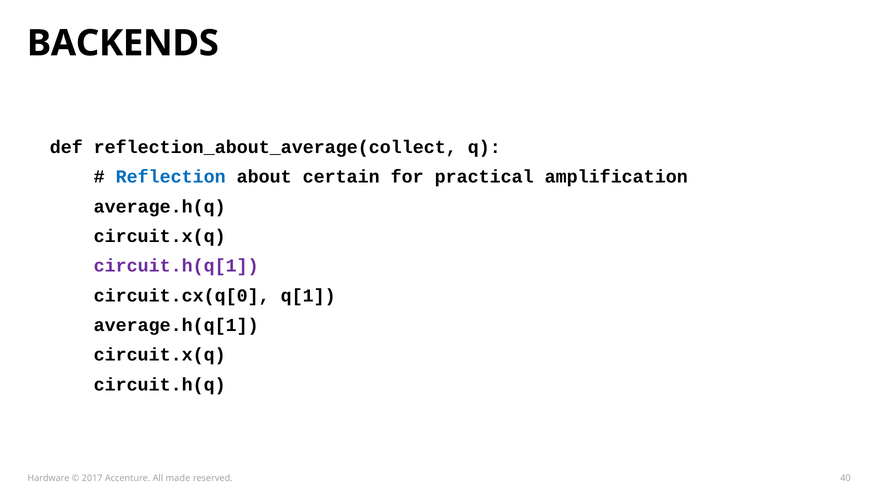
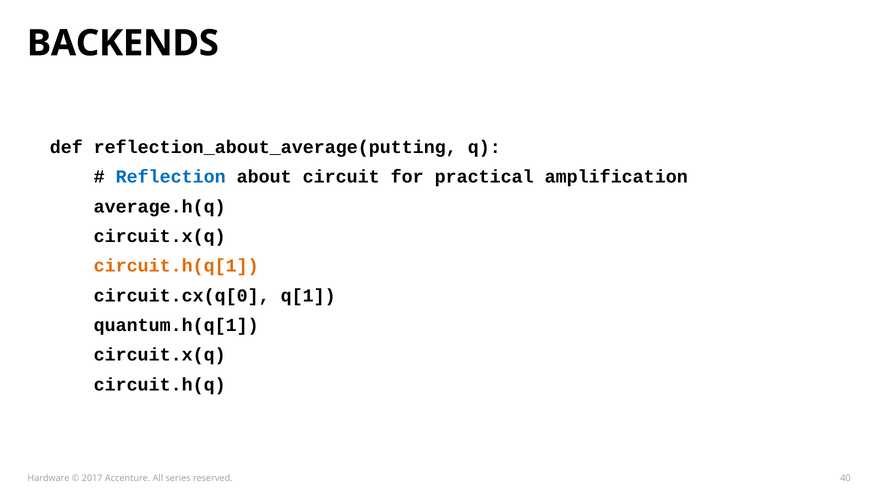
reflection_about_average(collect: reflection_about_average(collect -> reflection_about_average(putting
certain: certain -> circuit
circuit.h(q[1 colour: purple -> orange
average.h(q[1: average.h(q[1 -> quantum.h(q[1
made: made -> series
